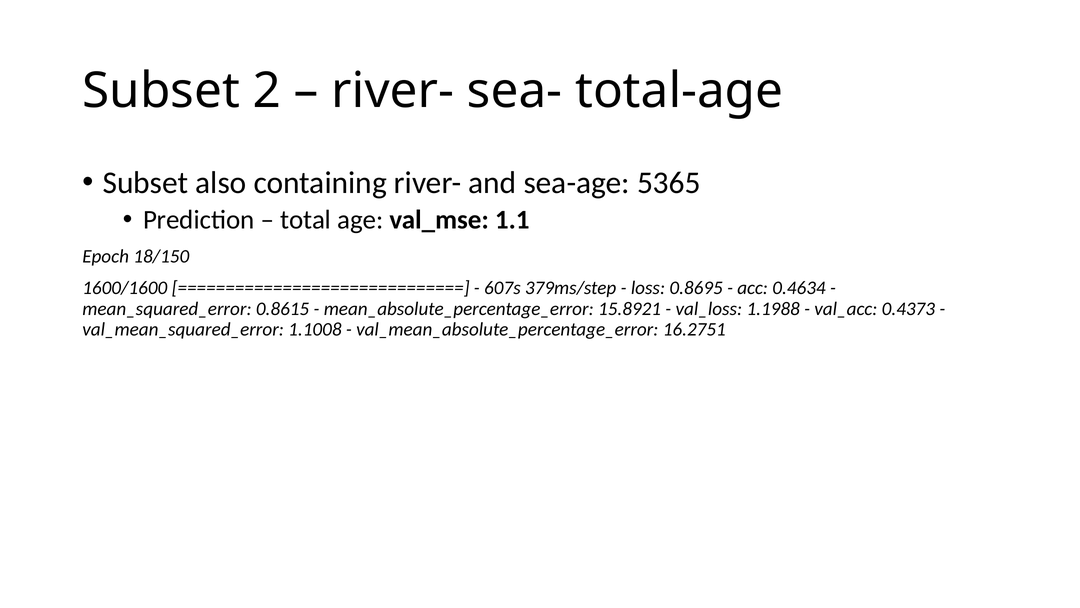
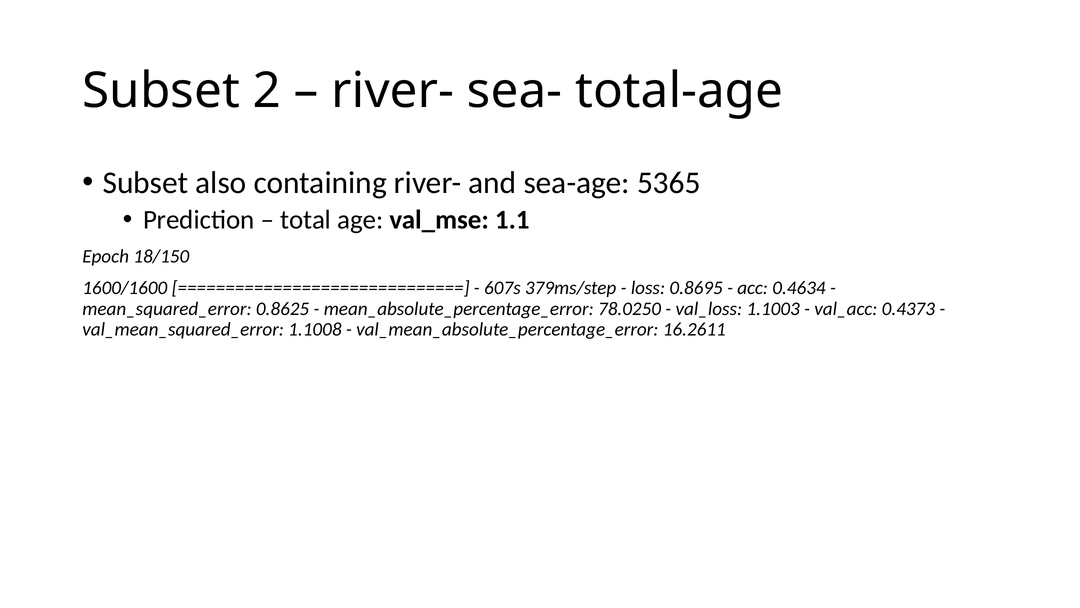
0.8615: 0.8615 -> 0.8625
15.8921: 15.8921 -> 78.0250
1.1988: 1.1988 -> 1.1003
16.2751: 16.2751 -> 16.2611
